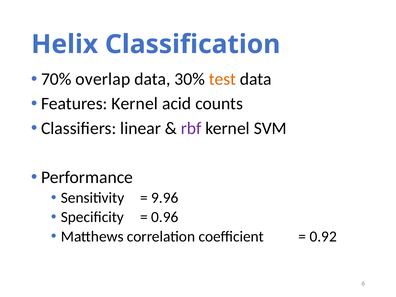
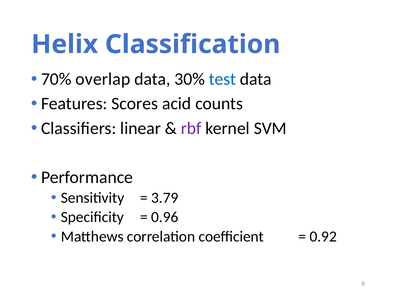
test colour: orange -> blue
Features Kernel: Kernel -> Scores
9.96: 9.96 -> 3.79
